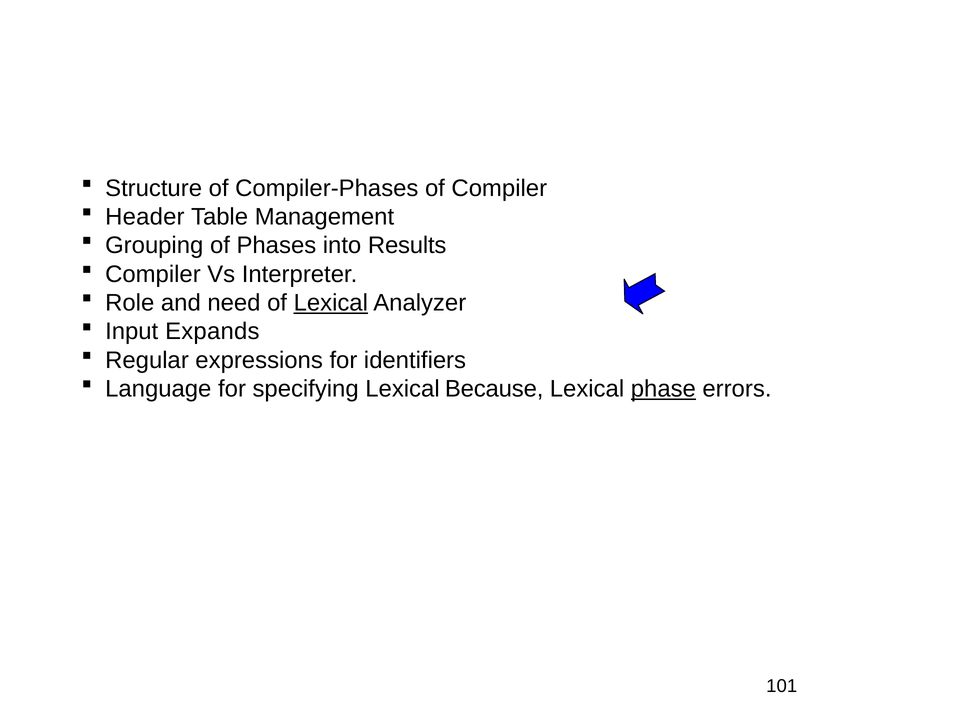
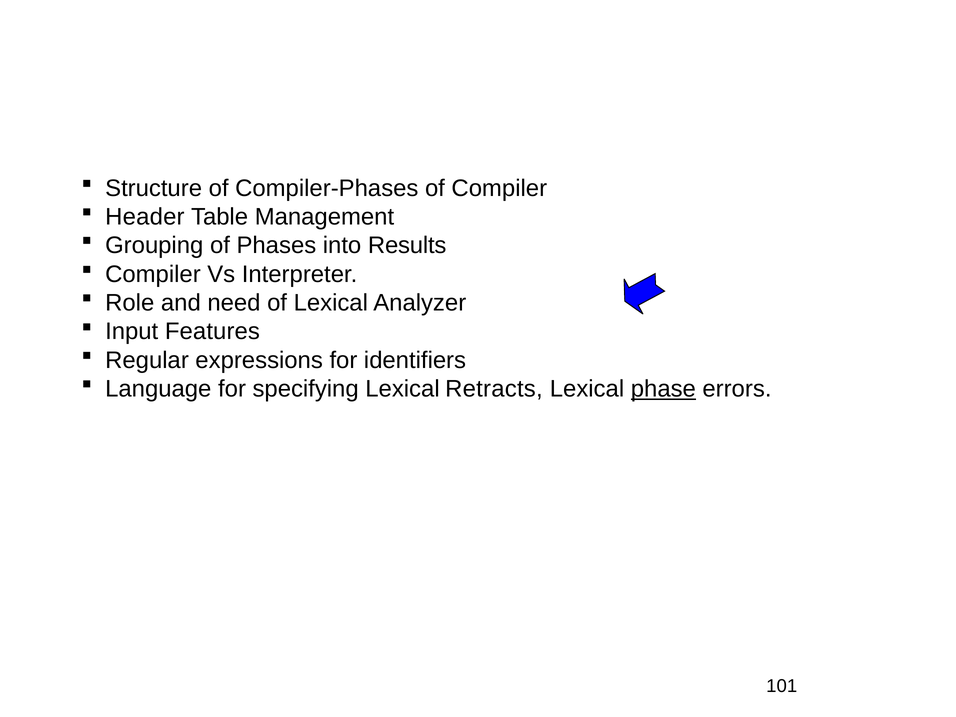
Lexical at (331, 303) underline: present -> none
Expands: Expands -> Features
Because: Because -> Retracts
